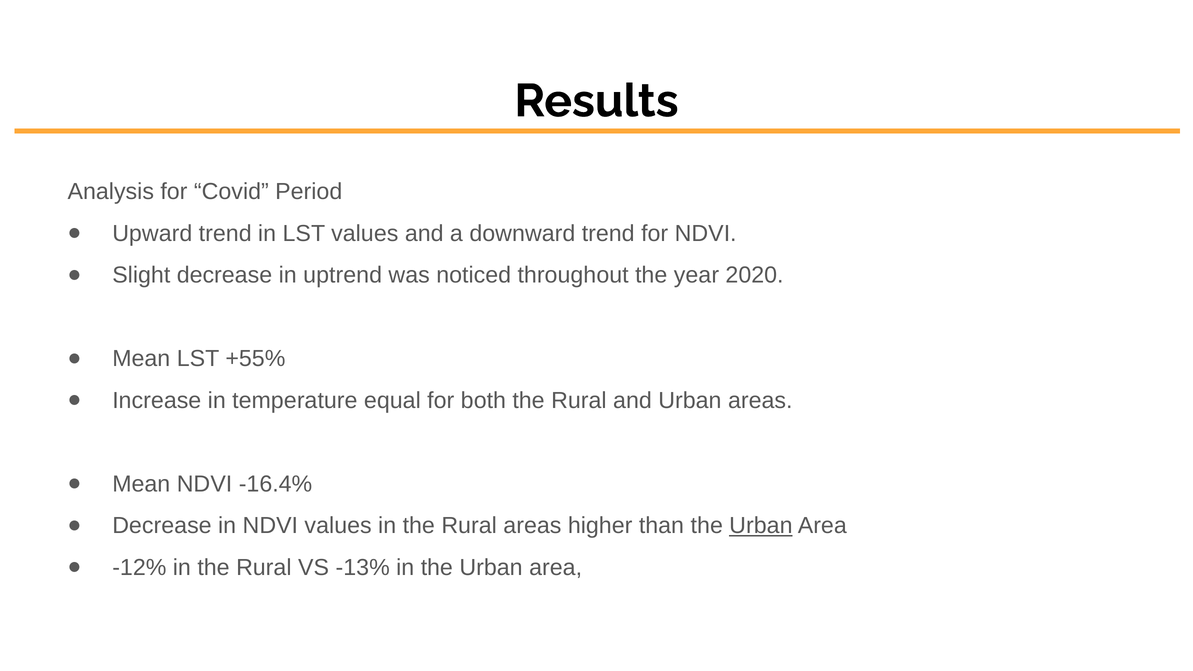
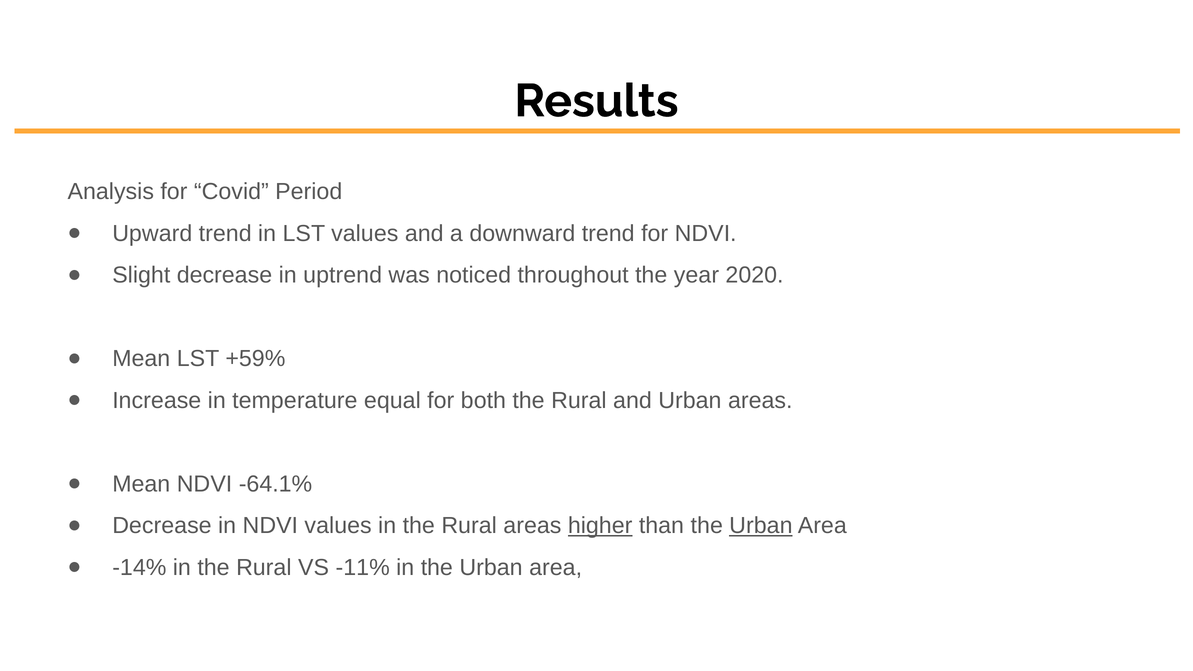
+55%: +55% -> +59%
-16.4%: -16.4% -> -64.1%
higher underline: none -> present
-12%: -12% -> -14%
-13%: -13% -> -11%
